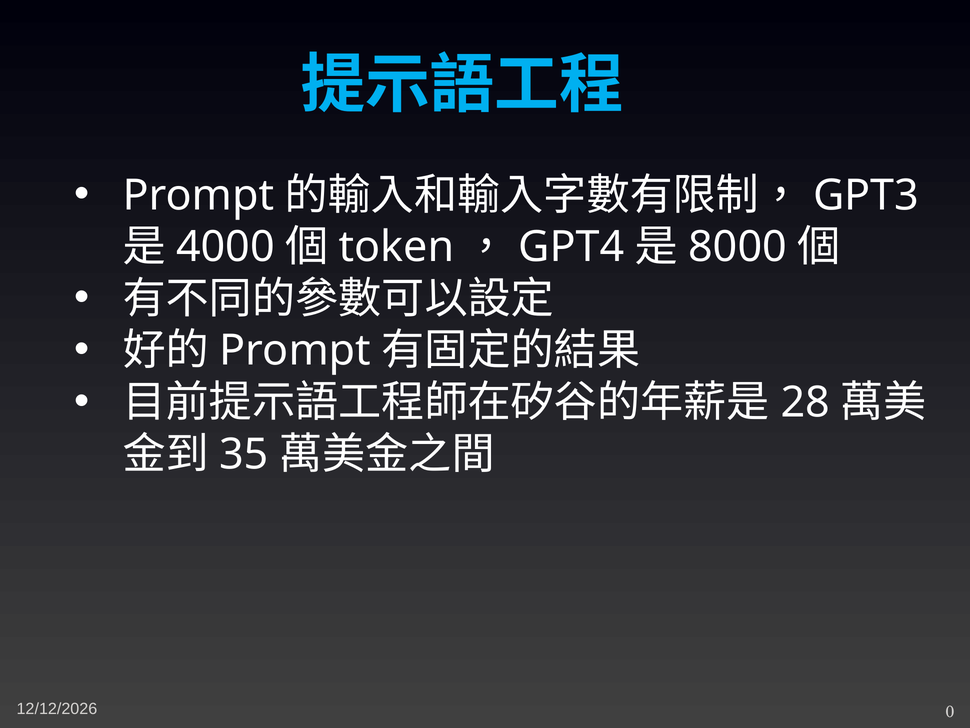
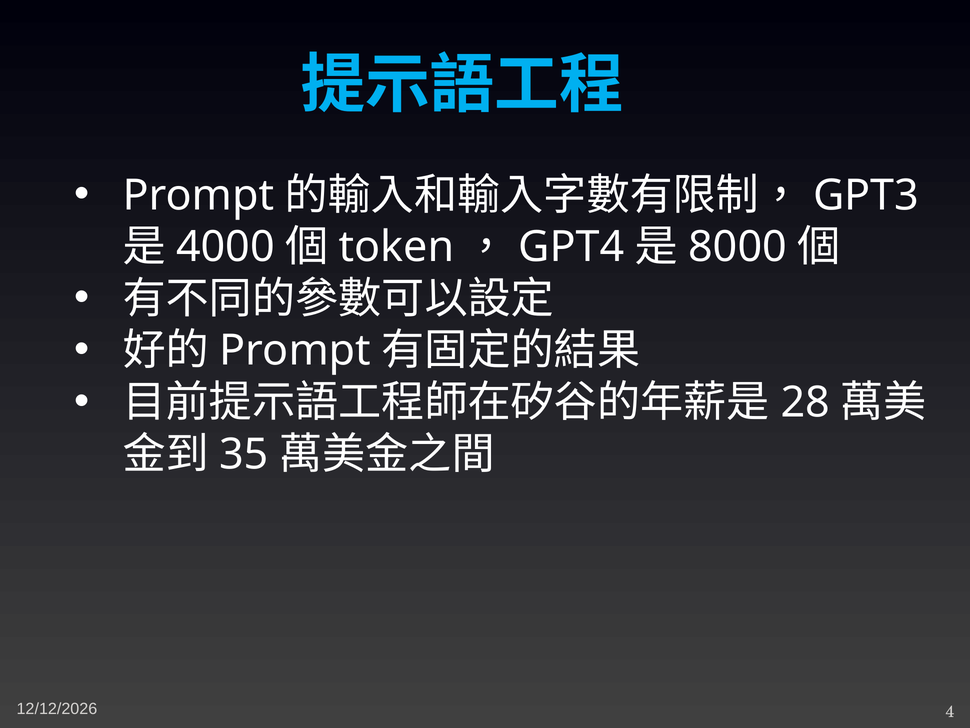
0: 0 -> 4
